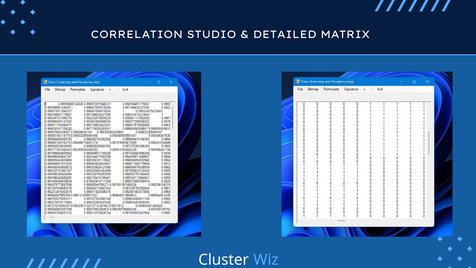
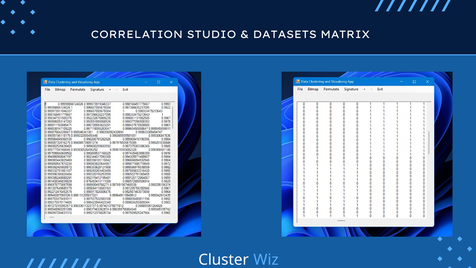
DETAILED: DETAILED -> DATASETS
